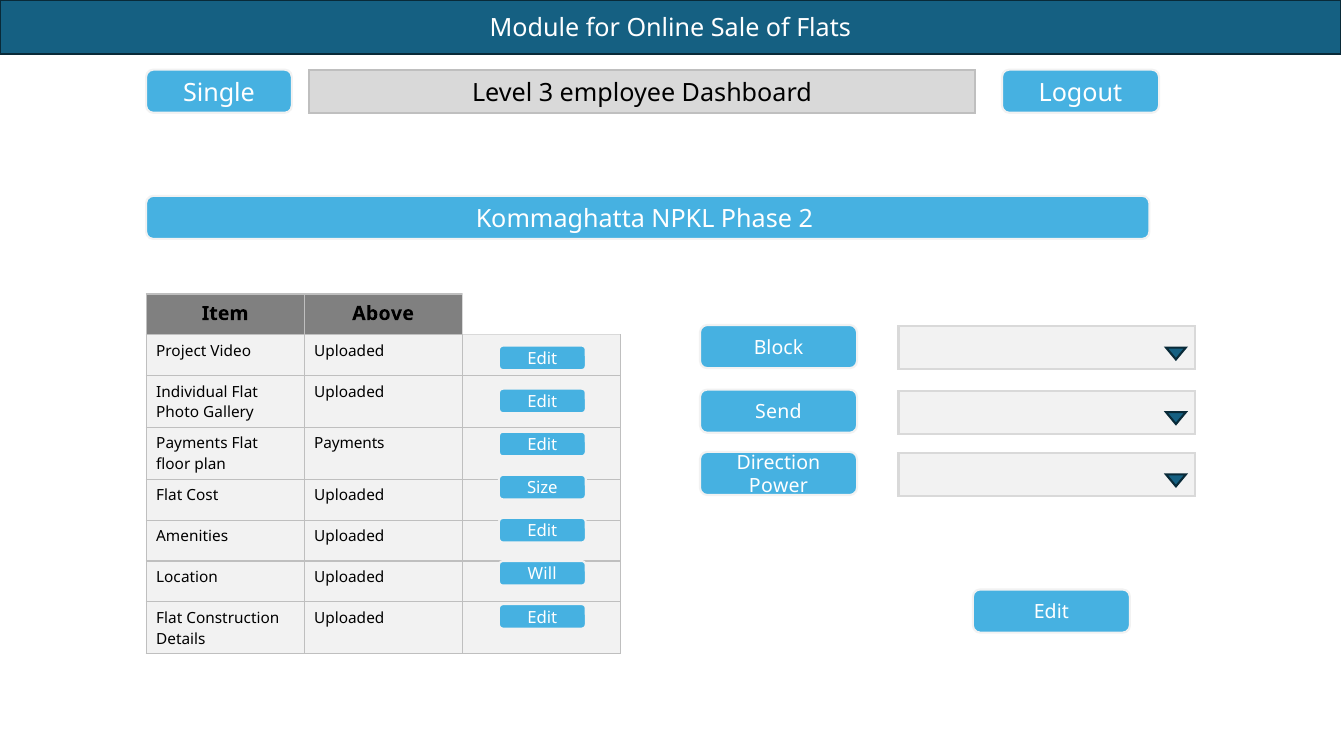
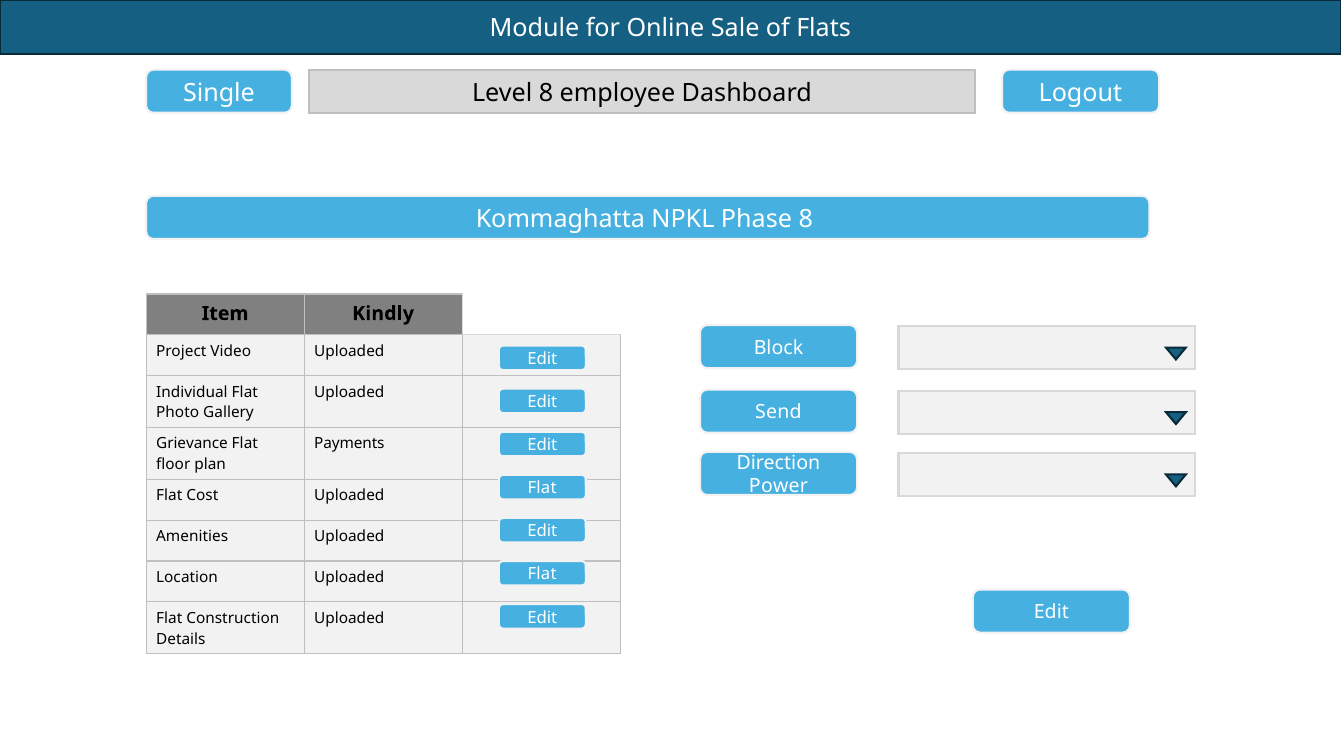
Level 3: 3 -> 8
Phase 2: 2 -> 8
Above: Above -> Kindly
Payments at (192, 444): Payments -> Grievance
Size at (542, 488): Size -> Flat
Will at (542, 575): Will -> Flat
